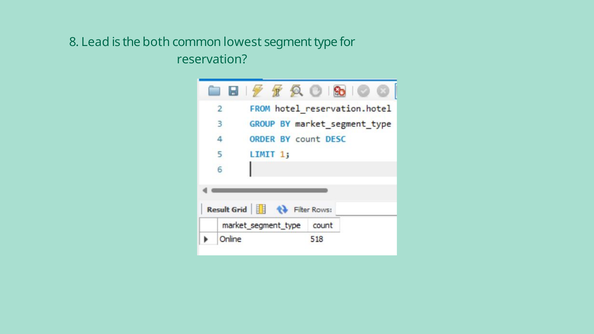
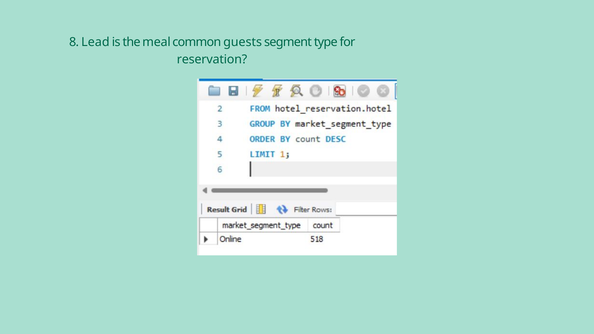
both: both -> meal
lowest: lowest -> guests
